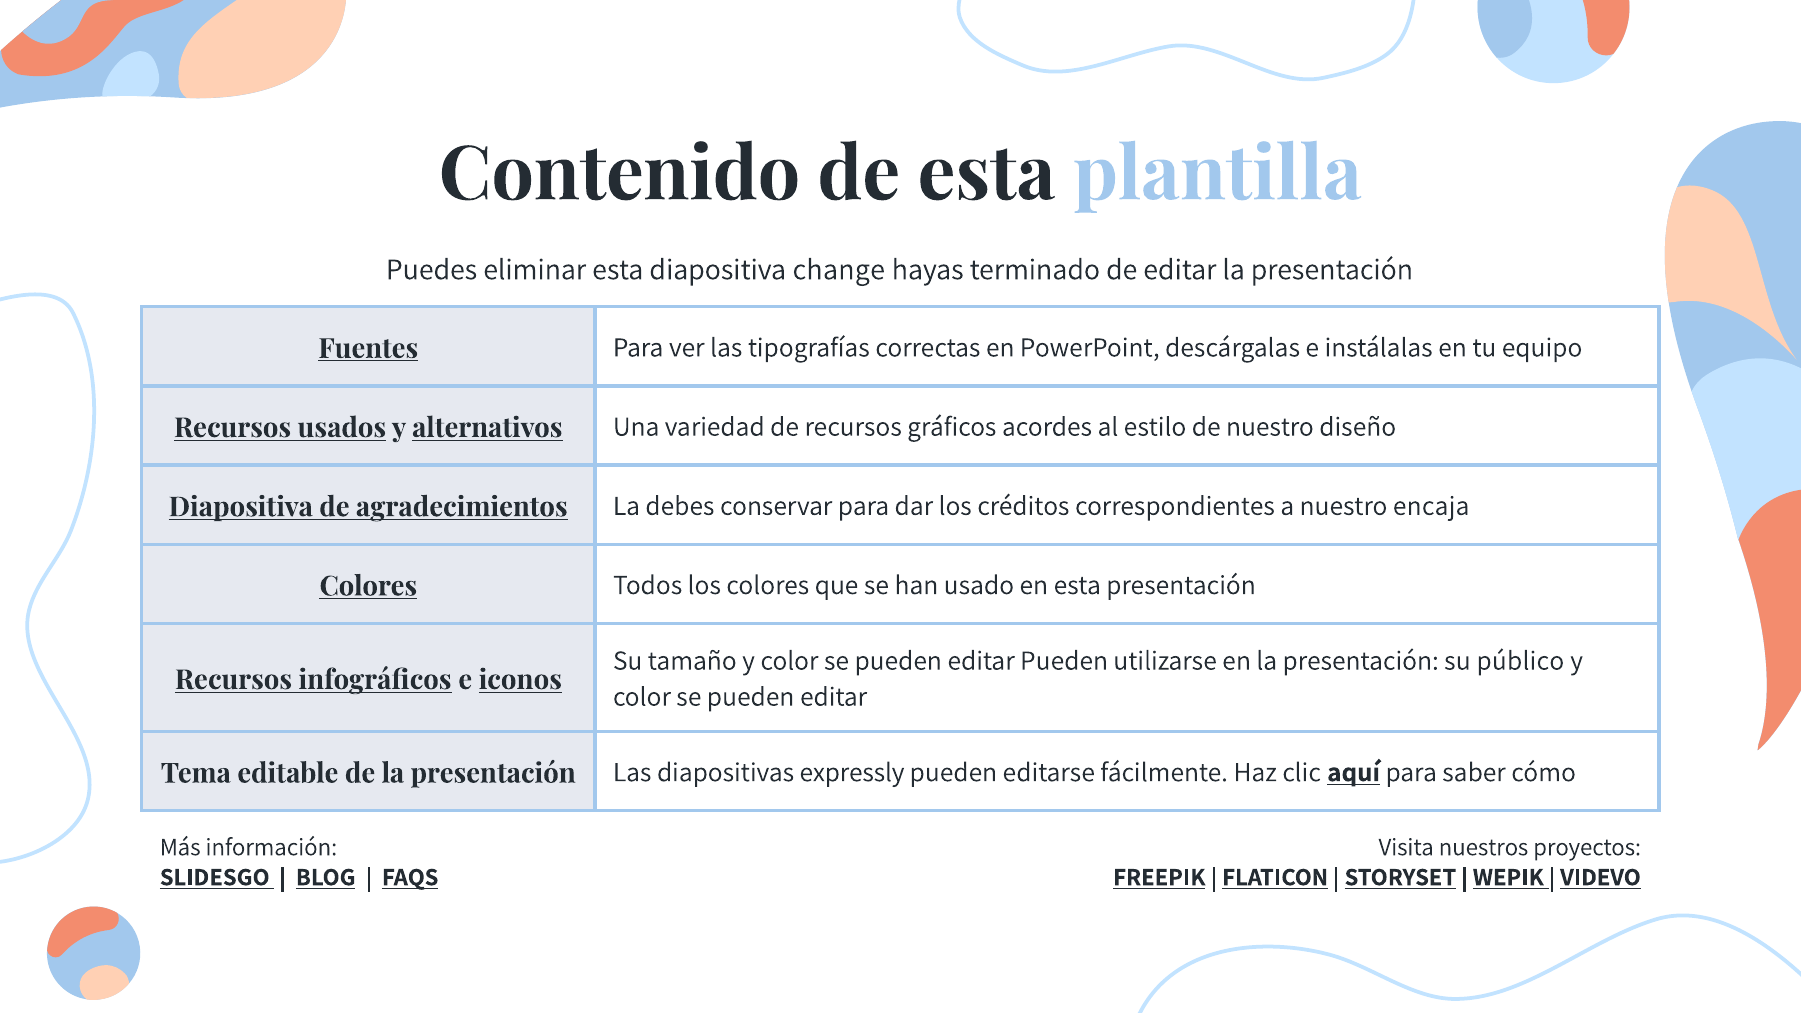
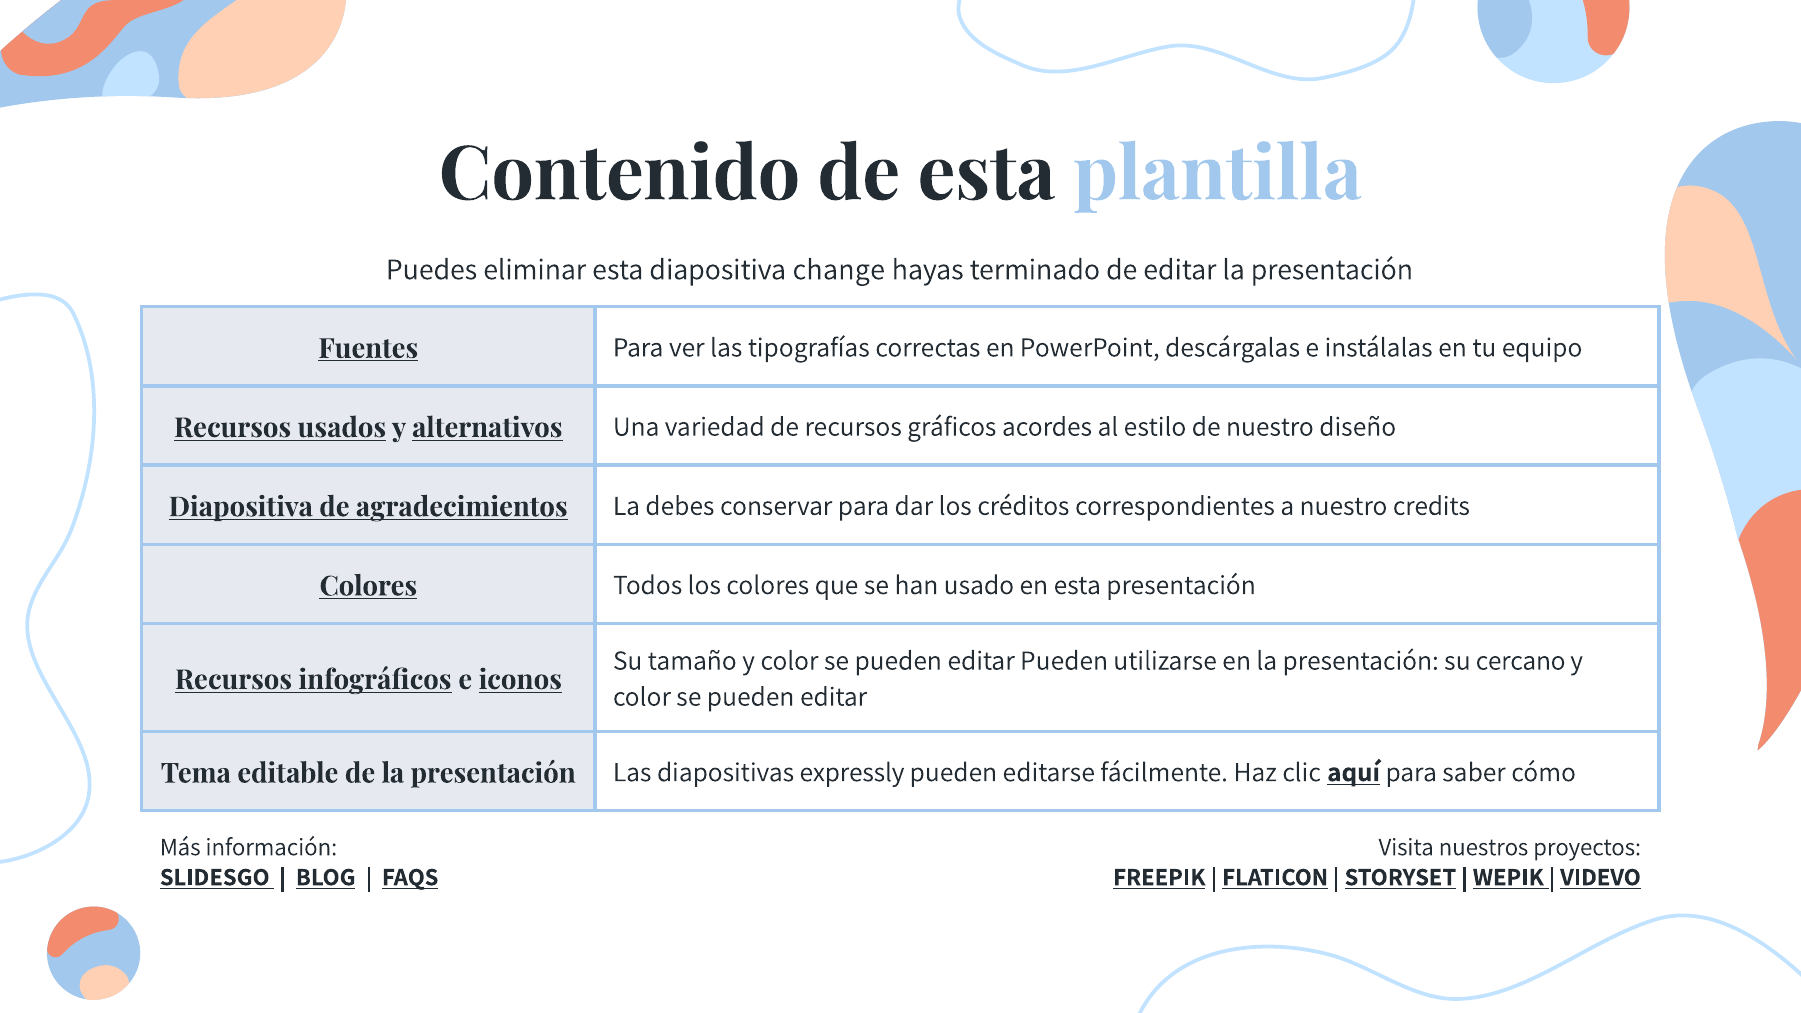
encaja: encaja -> credits
público: público -> cercano
